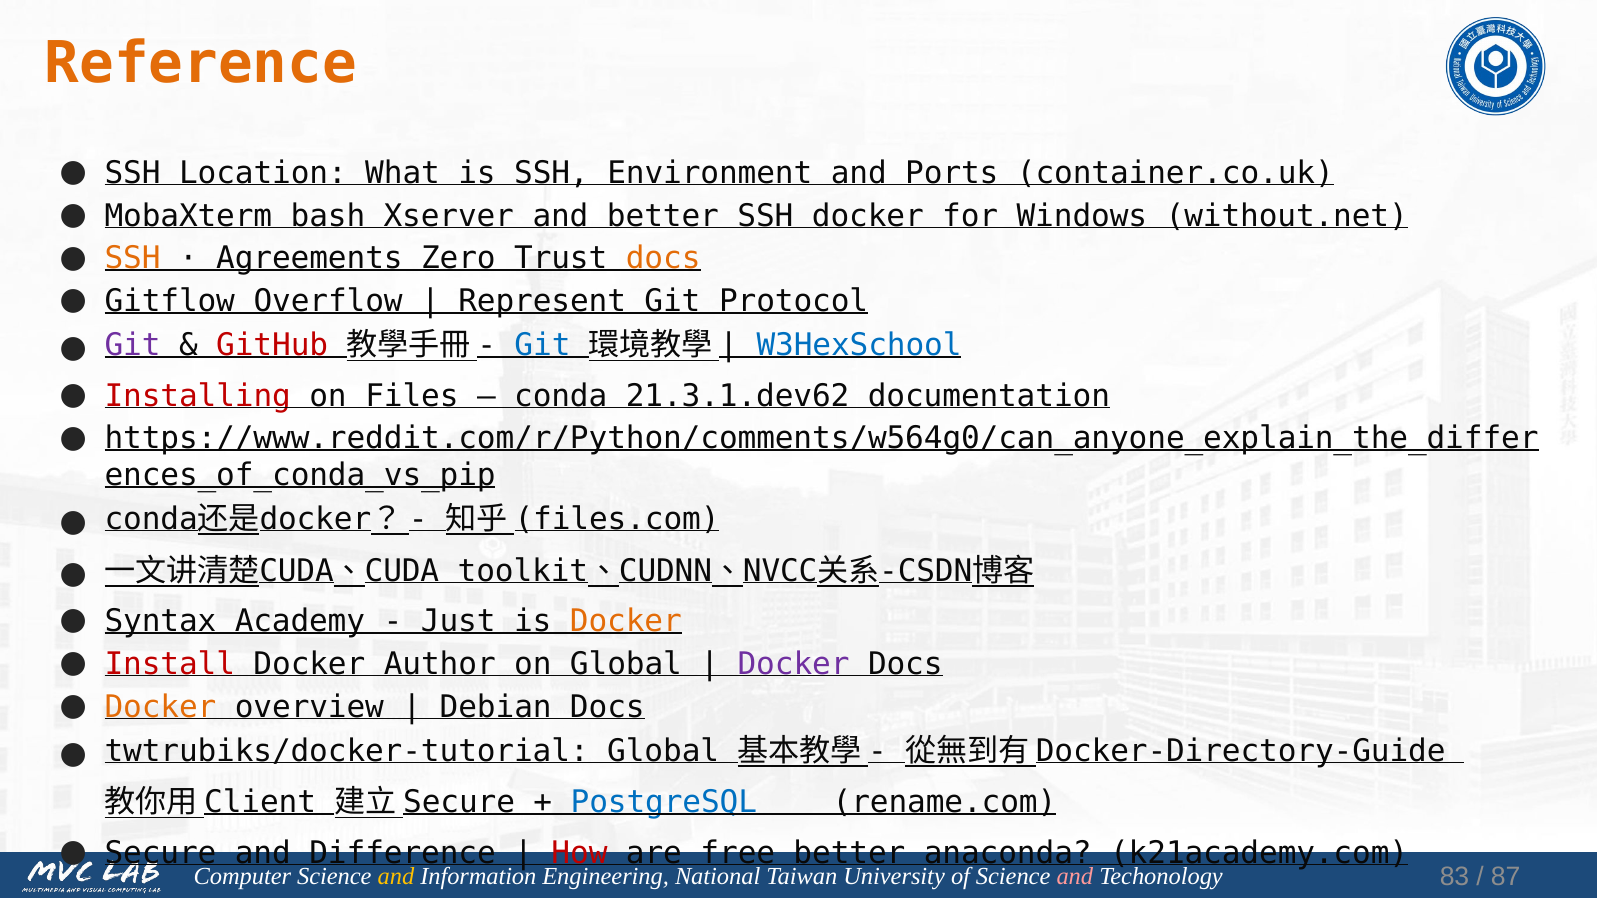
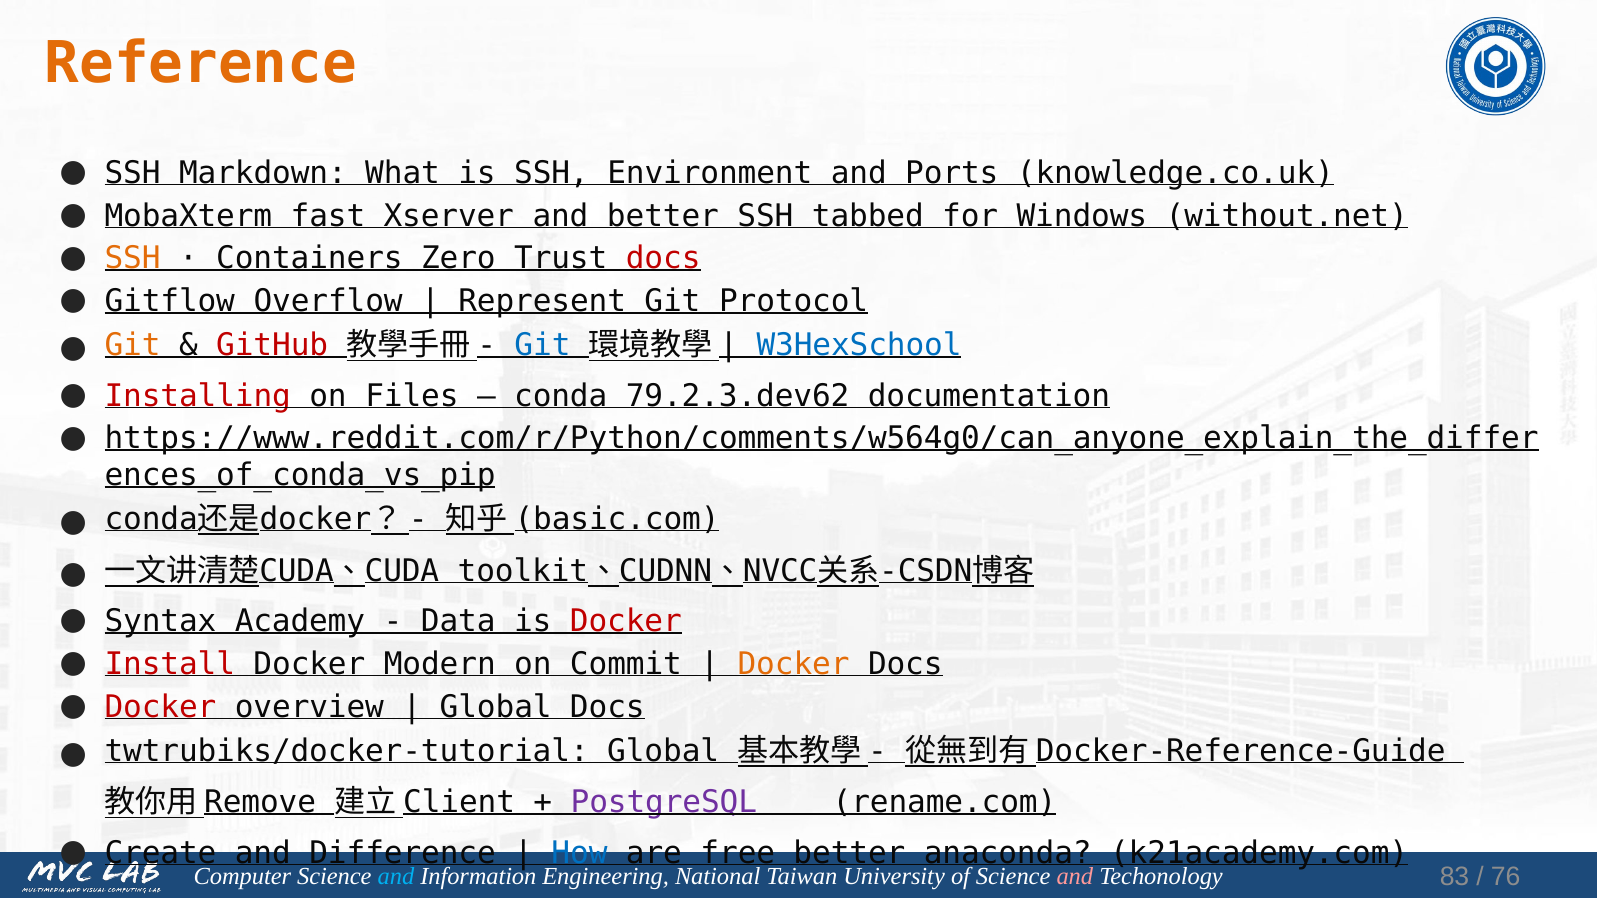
Location: Location -> Markdown
container.co.uk: container.co.uk -> knowledge.co.uk
bash: bash -> fast
SSH docker: docker -> tabbed
Agreements: Agreements -> Containers
docs at (663, 259) colour: orange -> red
Git at (133, 345) colour: purple -> orange
21.3.1.dev62: 21.3.1.dev62 -> 79.2.3.dev62
files.com: files.com -> basic.com
Just: Just -> Data
Docker at (626, 621) colour: orange -> red
Author: Author -> Modern
on Global: Global -> Commit
Docker at (794, 664) colour: purple -> orange
Docker at (161, 707) colour: orange -> red
Debian at (496, 707): Debian -> Global
Docker-Directory-Guide: Docker-Directory-Guide -> Docker-Reference-Guide
Client: Client -> Remove
Secure at (459, 803): Secure -> Client
PostgreSQL colour: blue -> purple
Secure at (161, 853): Secure -> Create
How colour: red -> blue
87: 87 -> 76
and at (396, 877) colour: yellow -> light blue
